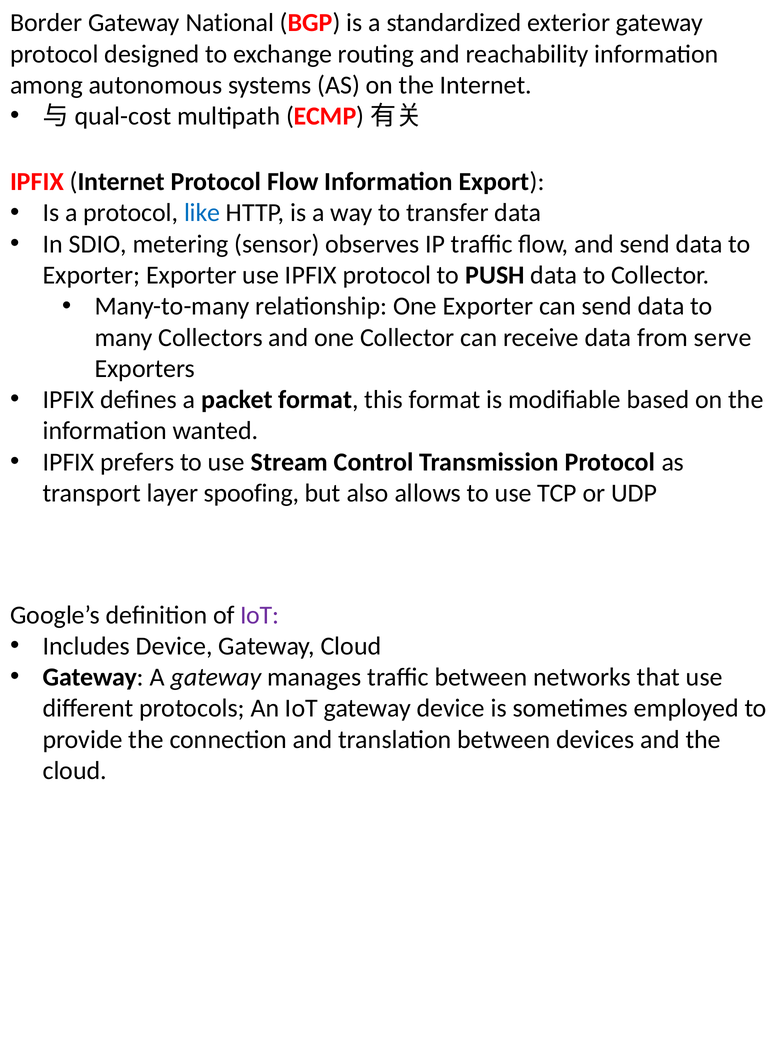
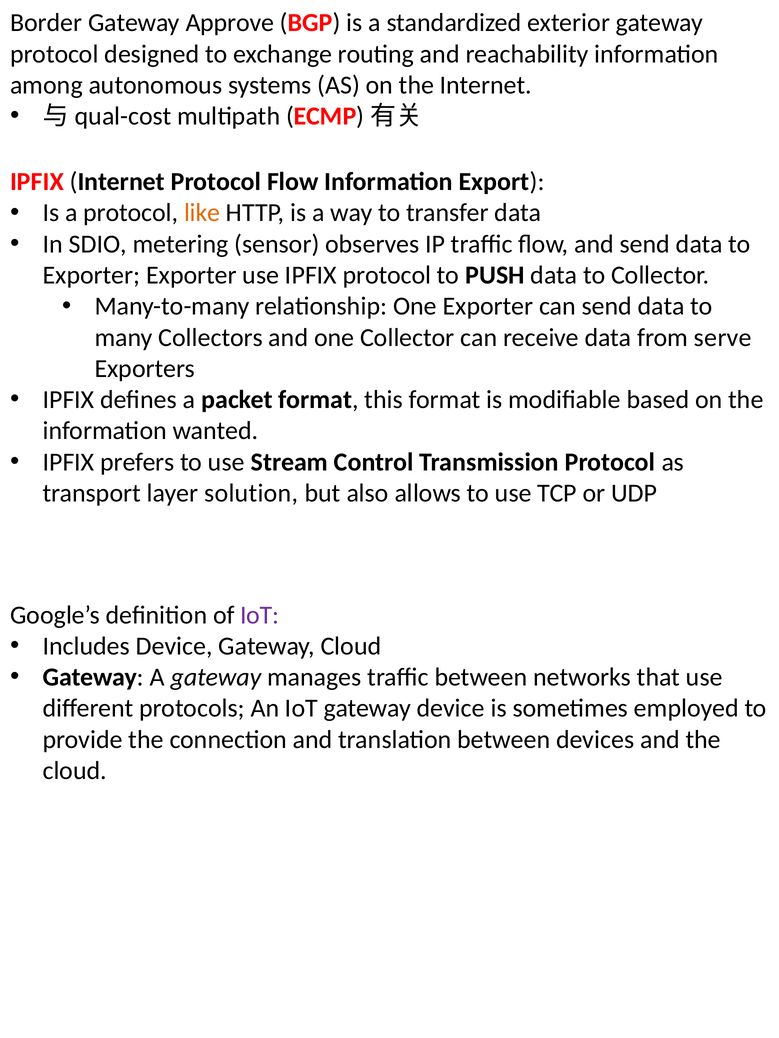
National: National -> Approve
like colour: blue -> orange
spoofing: spoofing -> solution
